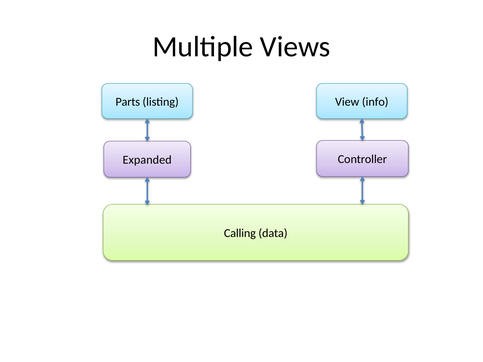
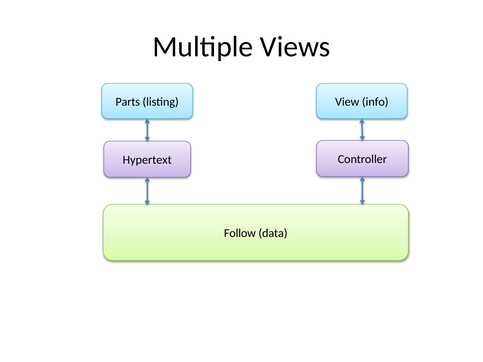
Expanded: Expanded -> Hypertext
Calling: Calling -> Follow
